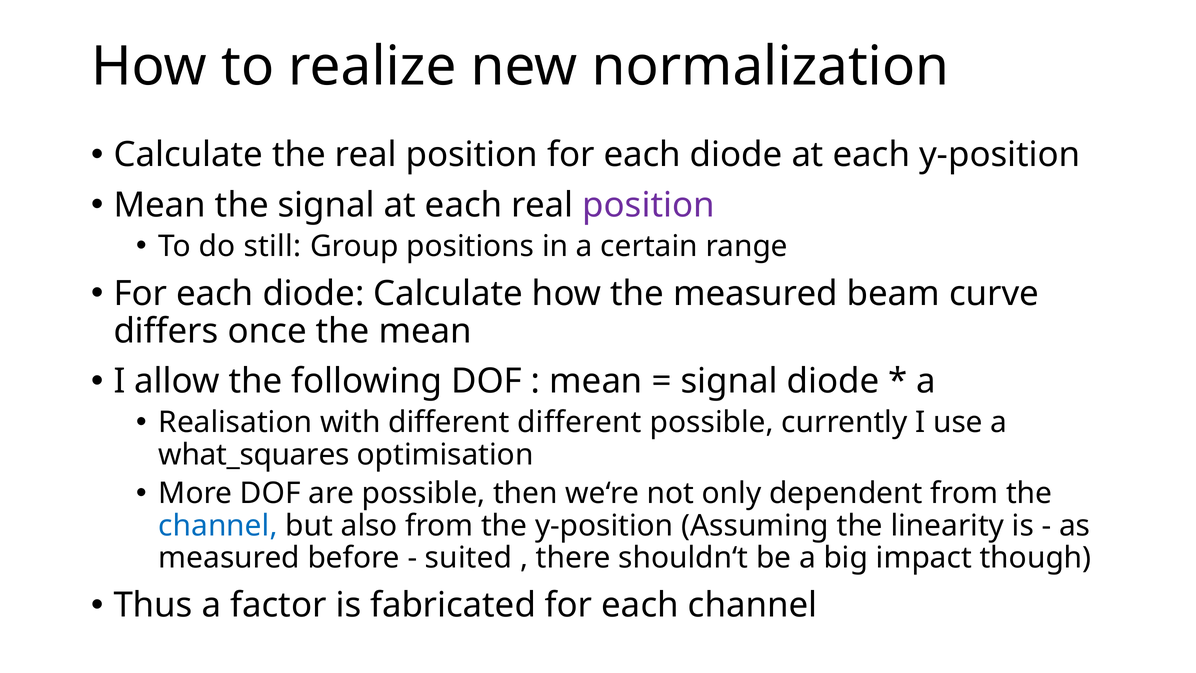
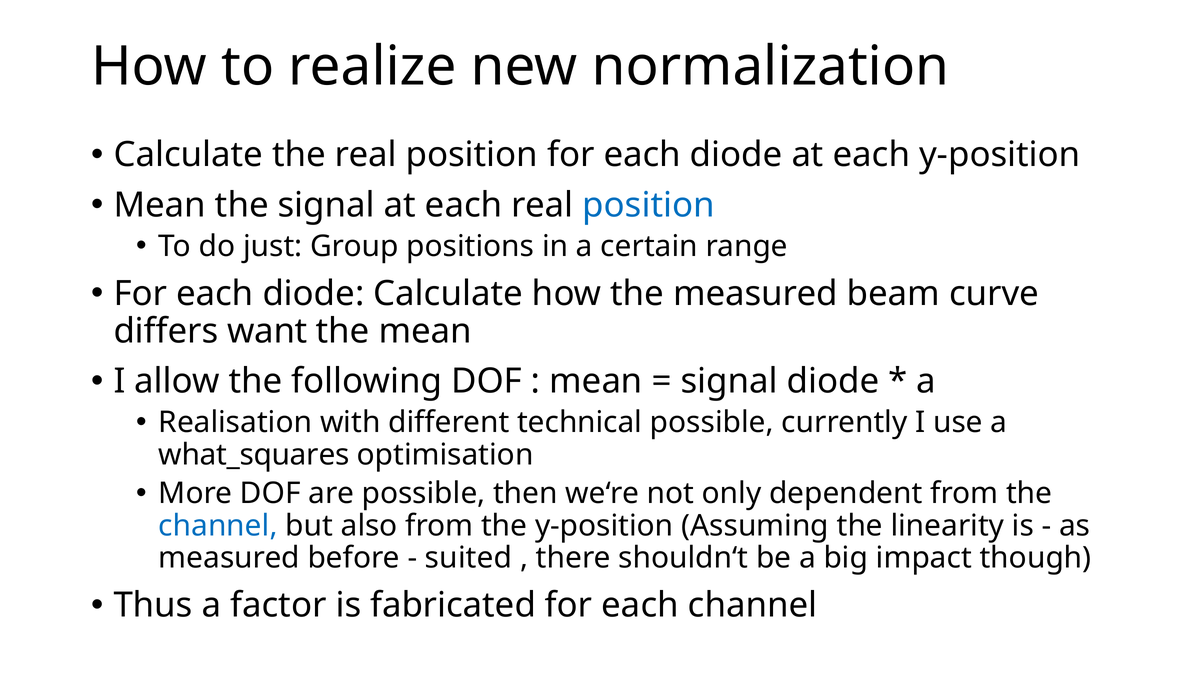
position at (649, 205) colour: purple -> blue
still: still -> just
once: once -> want
different different: different -> technical
